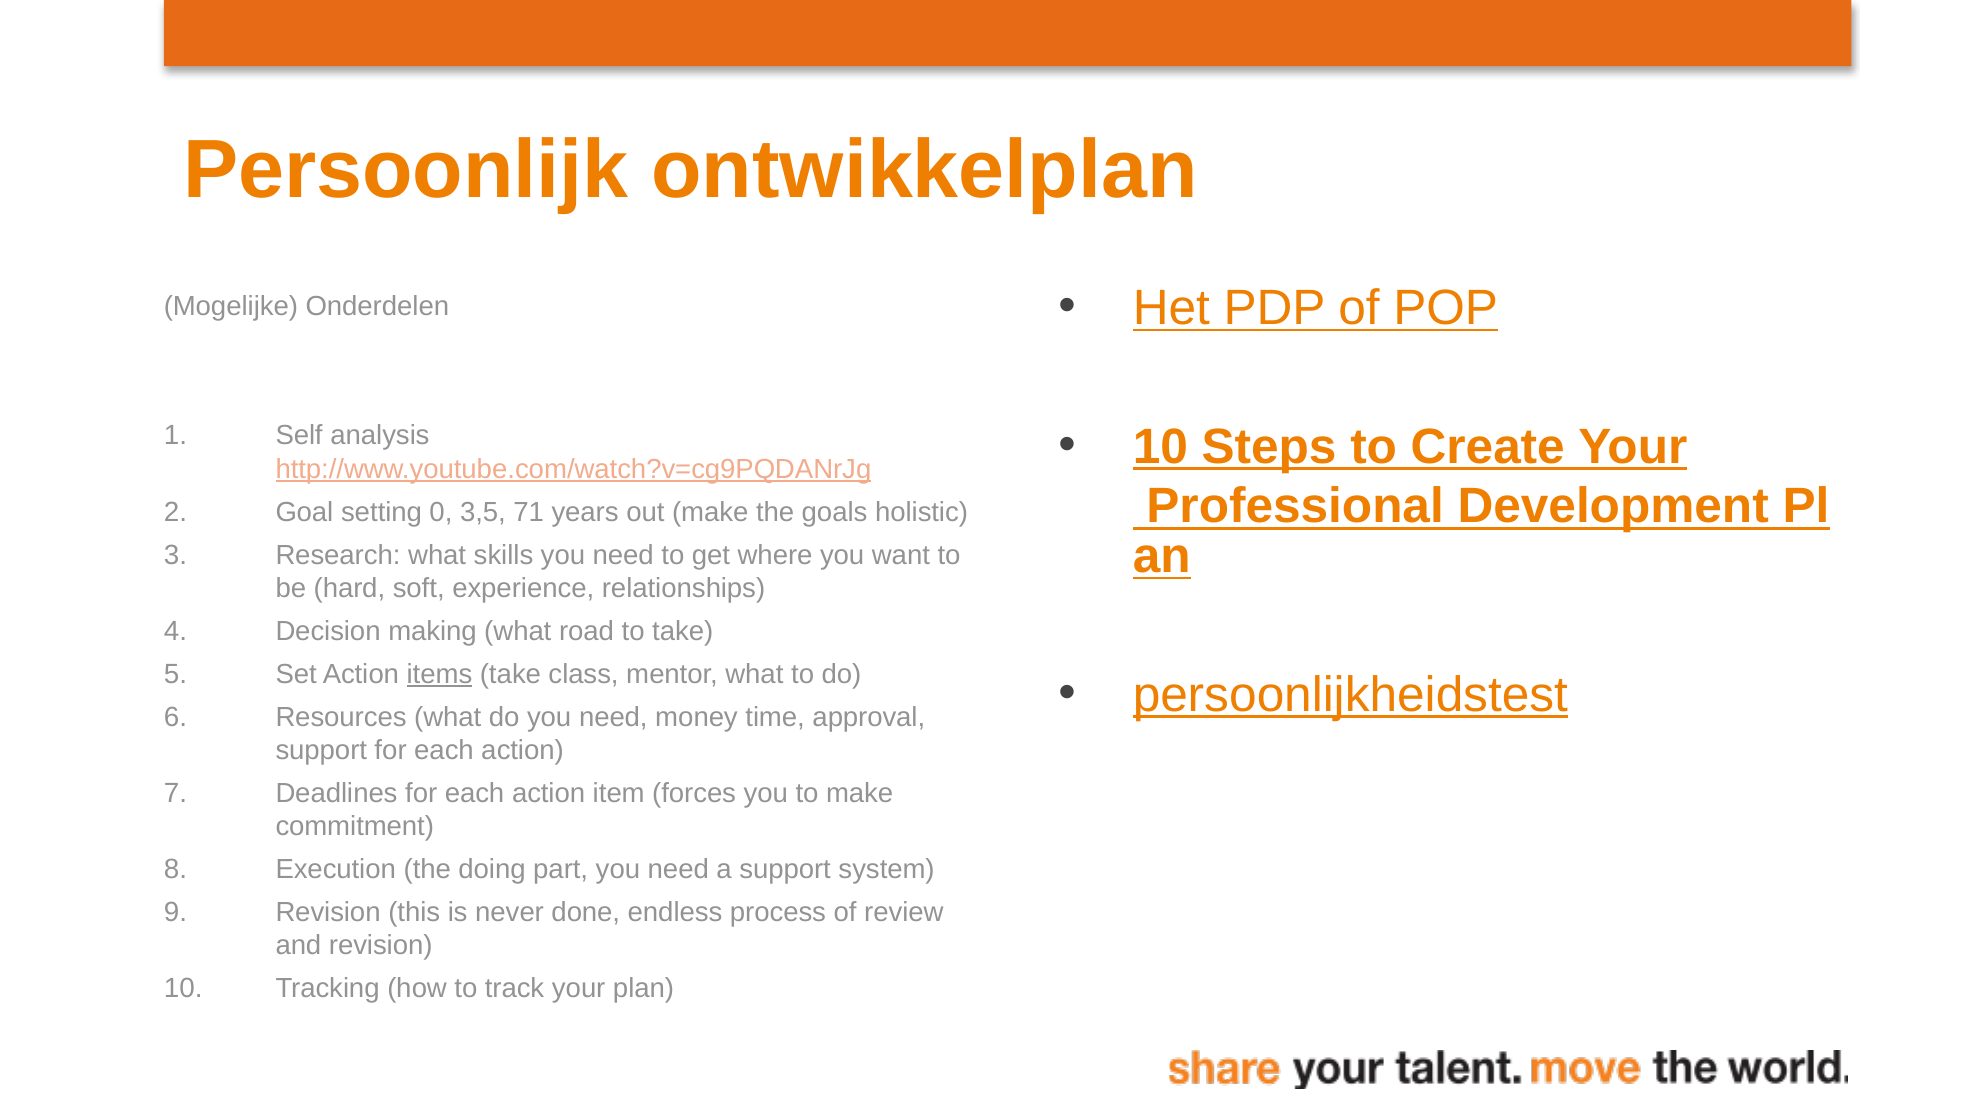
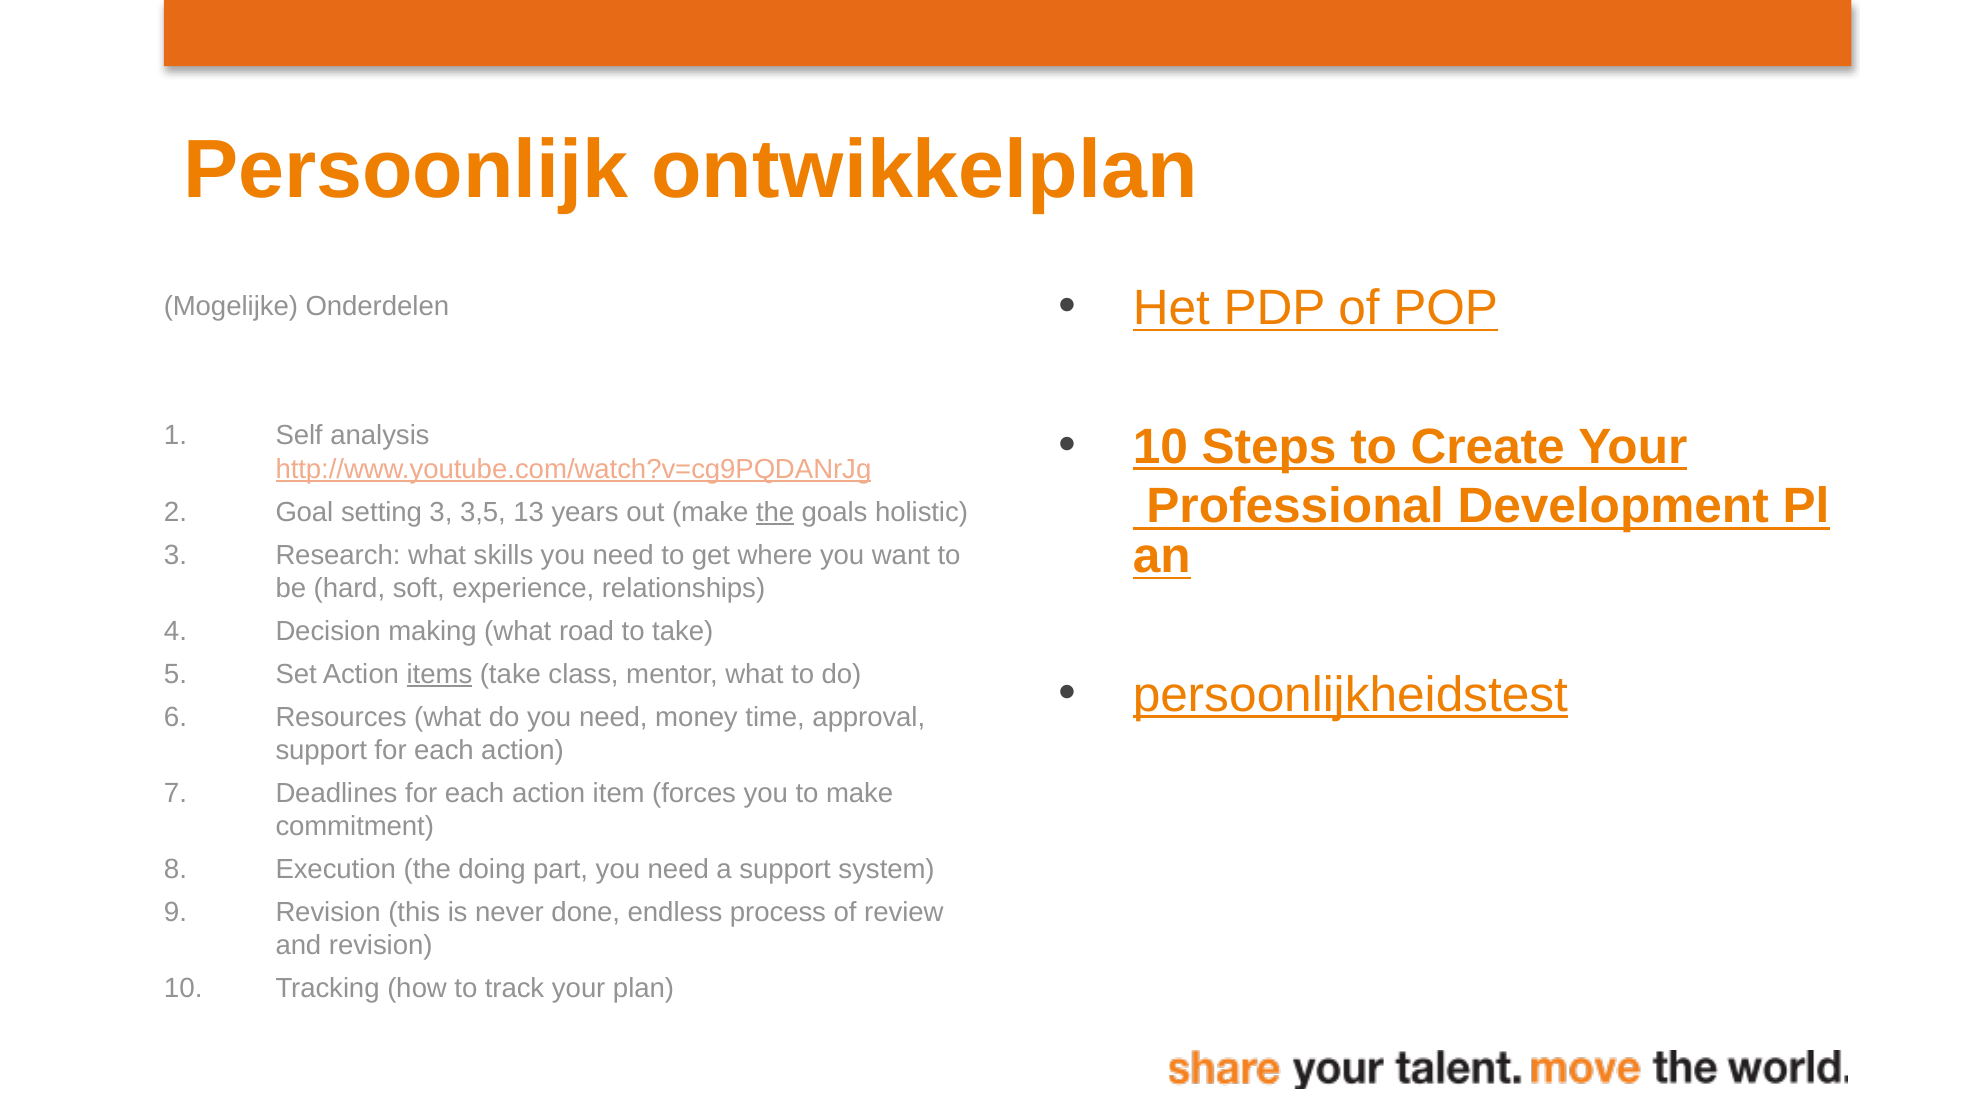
setting 0: 0 -> 3
71: 71 -> 13
the at (775, 512) underline: none -> present
